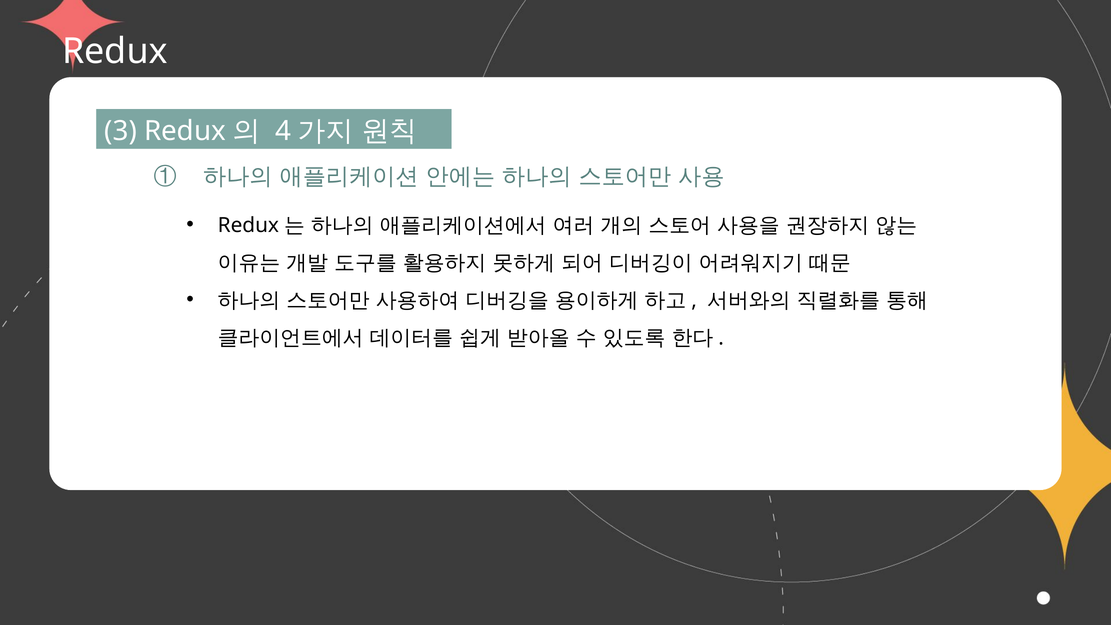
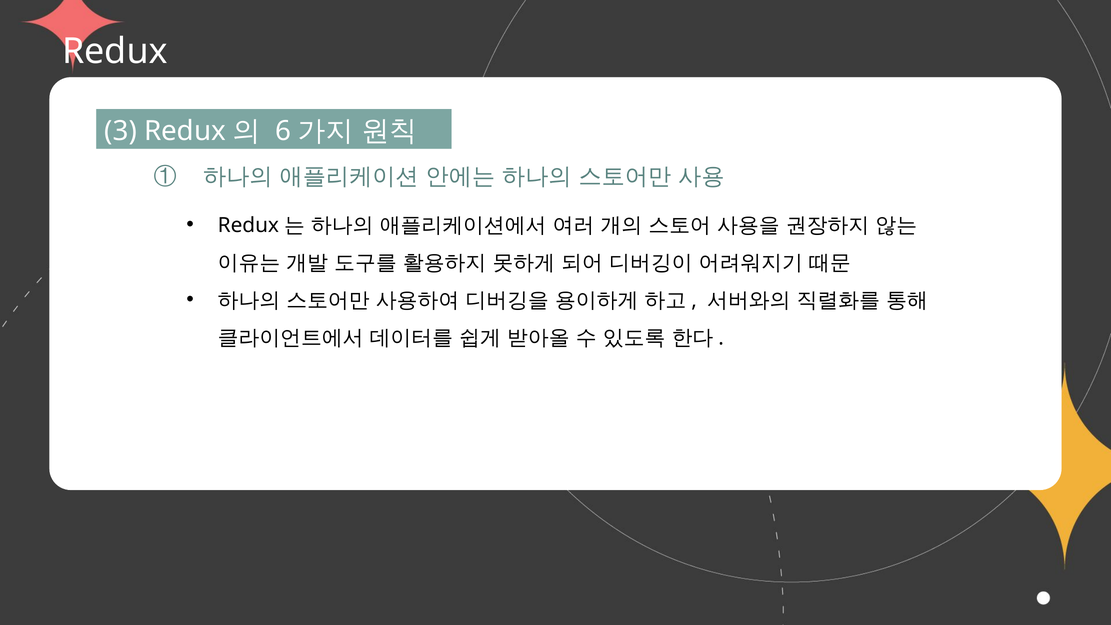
4: 4 -> 6
